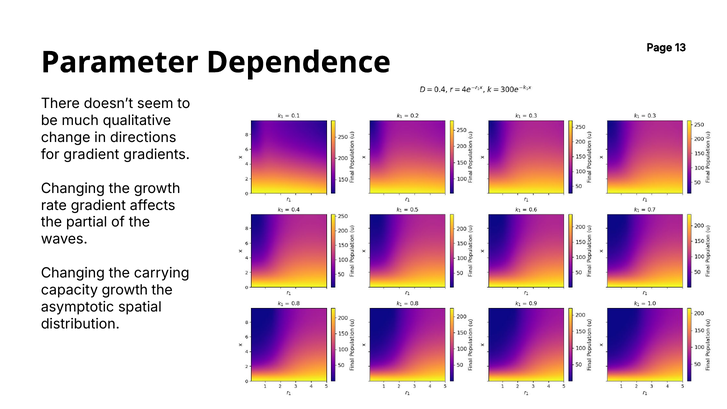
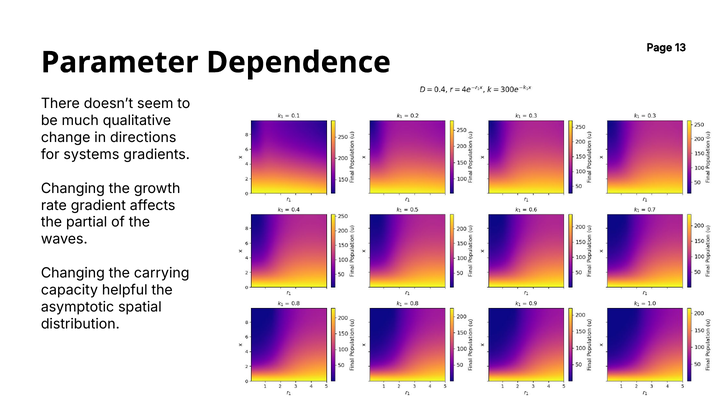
for gradient: gradient -> systems
capacity growth: growth -> helpful
